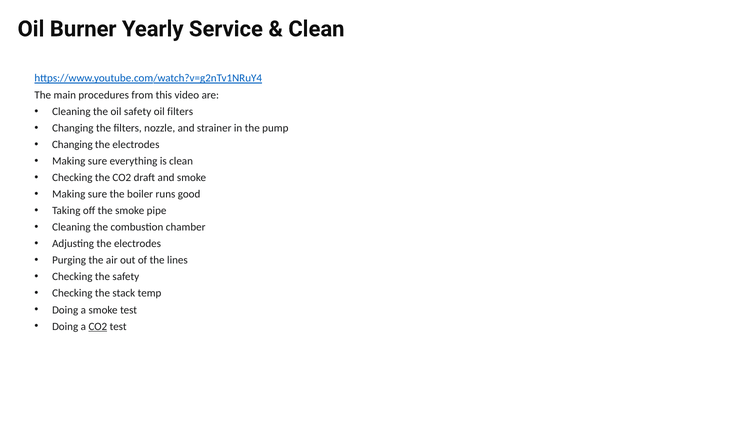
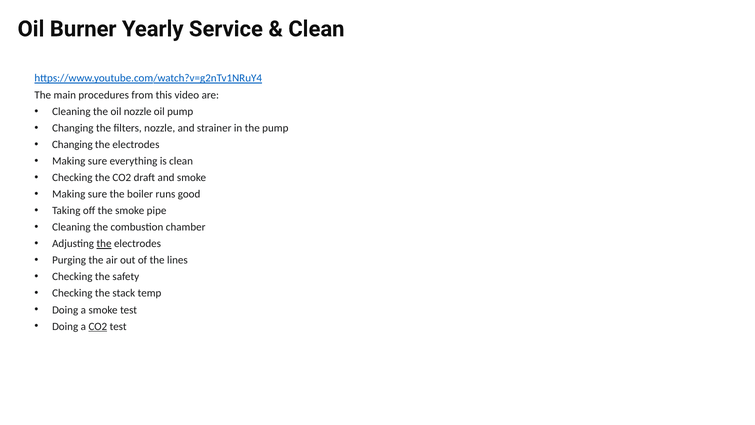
oil safety: safety -> nozzle
oil filters: filters -> pump
the at (104, 244) underline: none -> present
